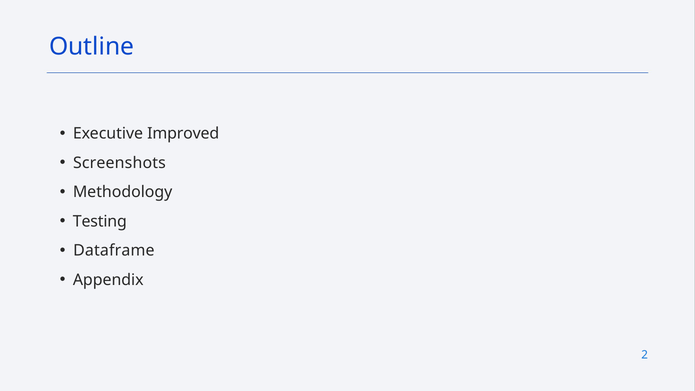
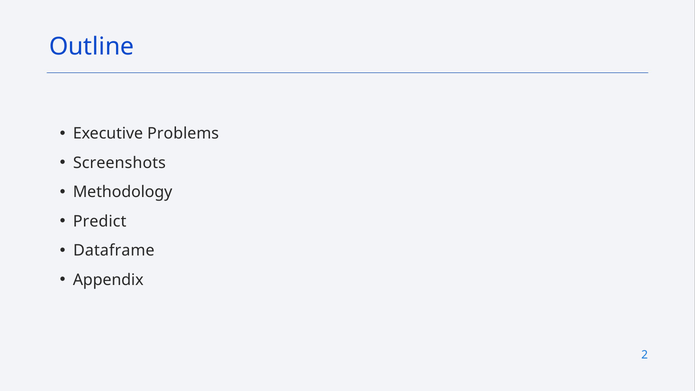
Improved: Improved -> Problems
Testing: Testing -> Predict
